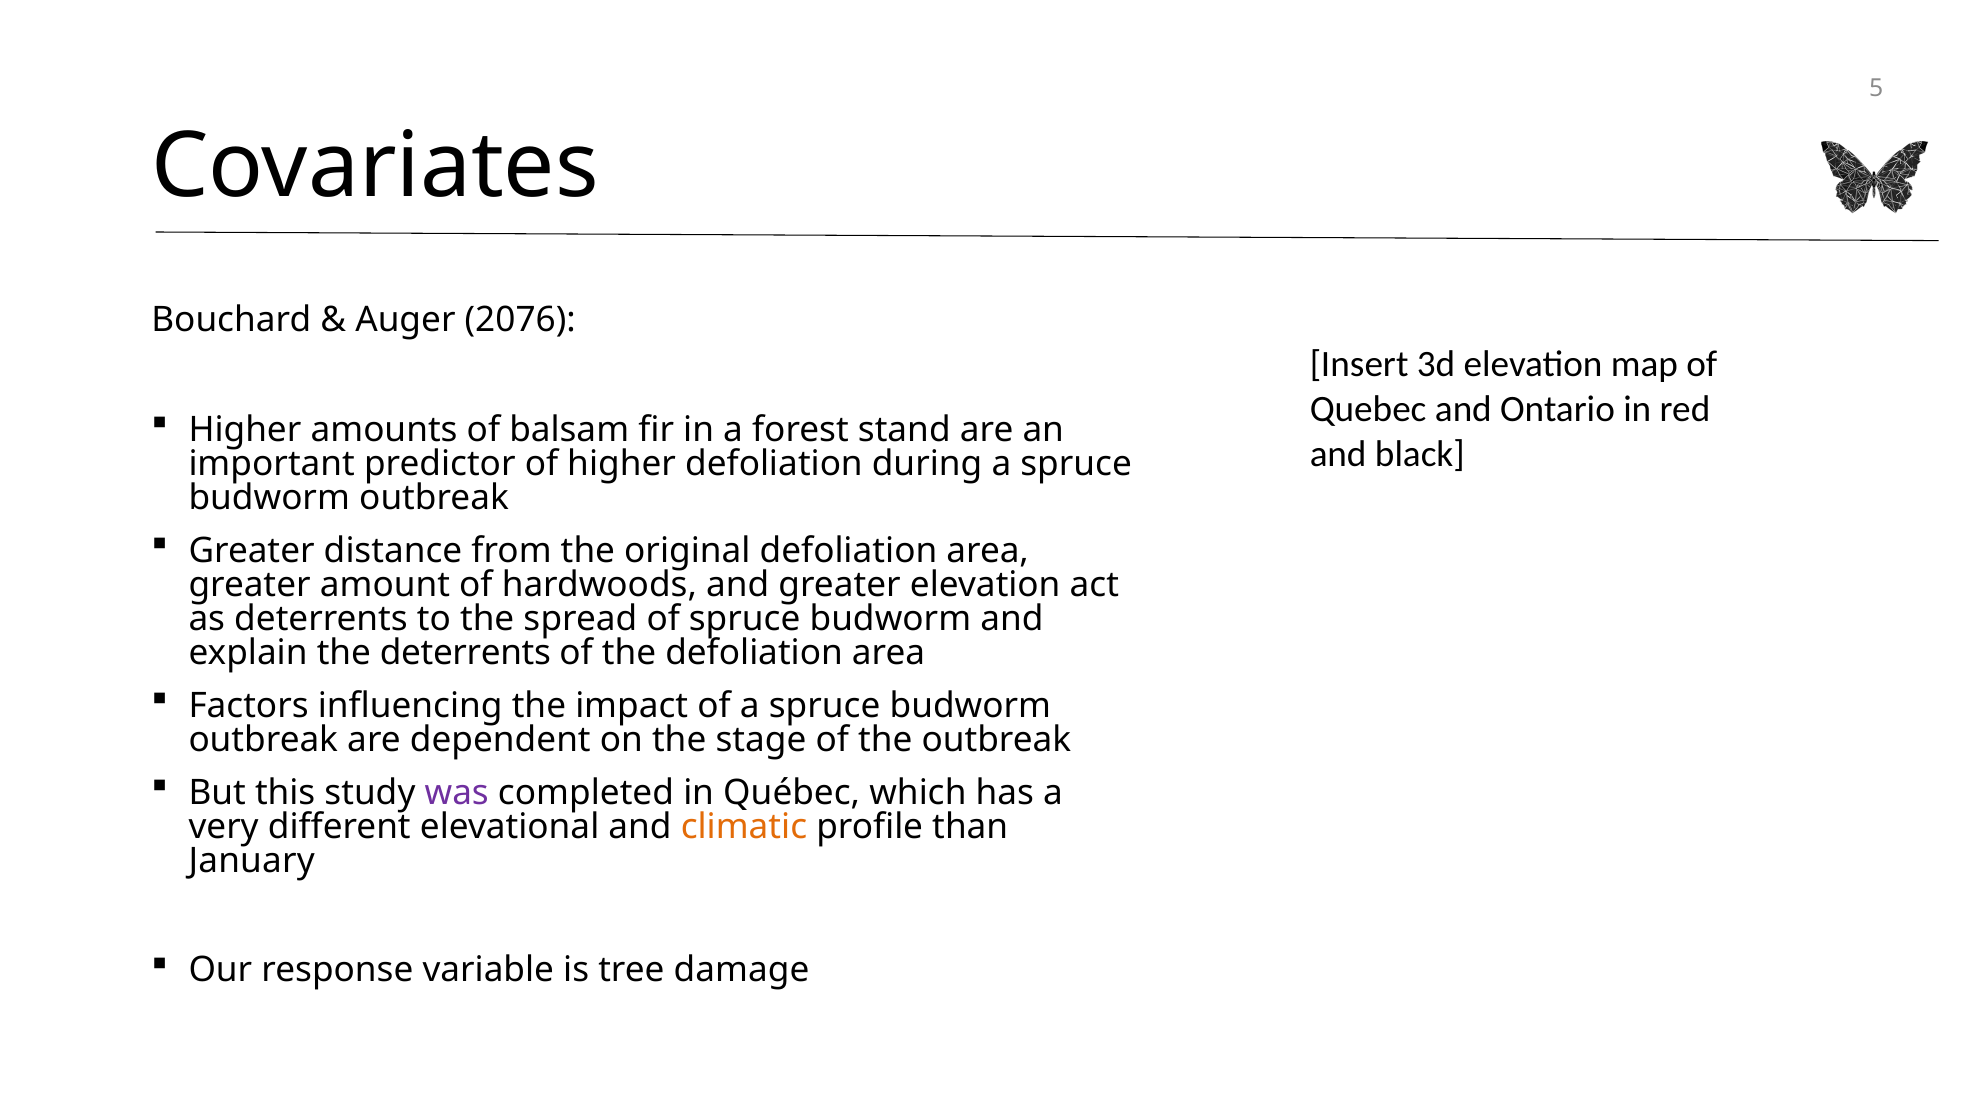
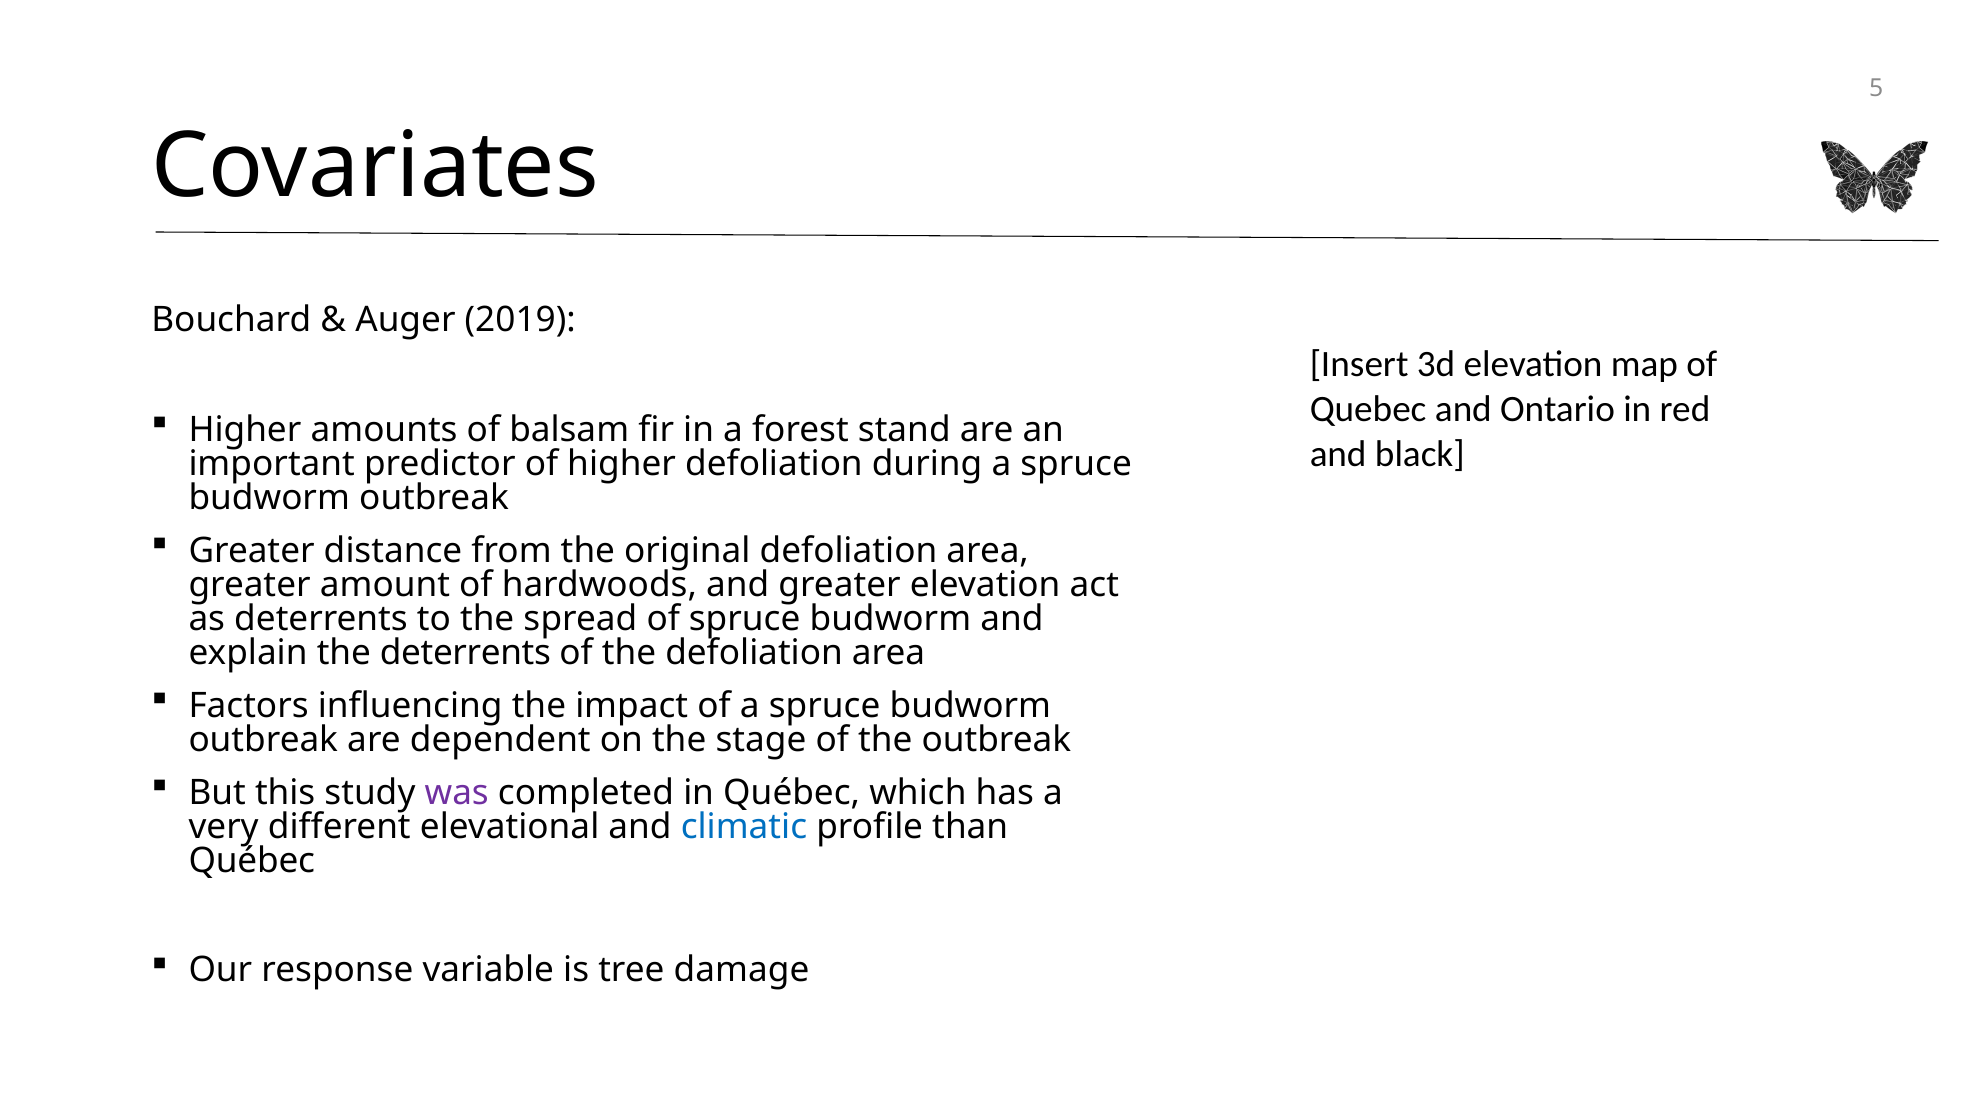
2076: 2076 -> 2019
climatic colour: orange -> blue
January at (252, 861): January -> Québec
